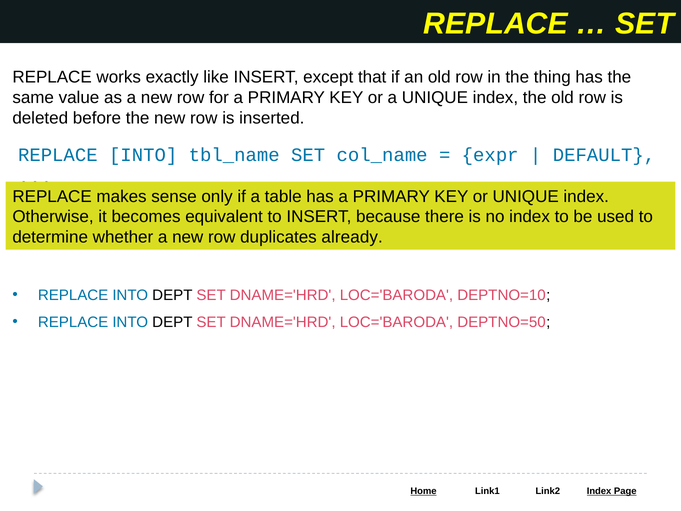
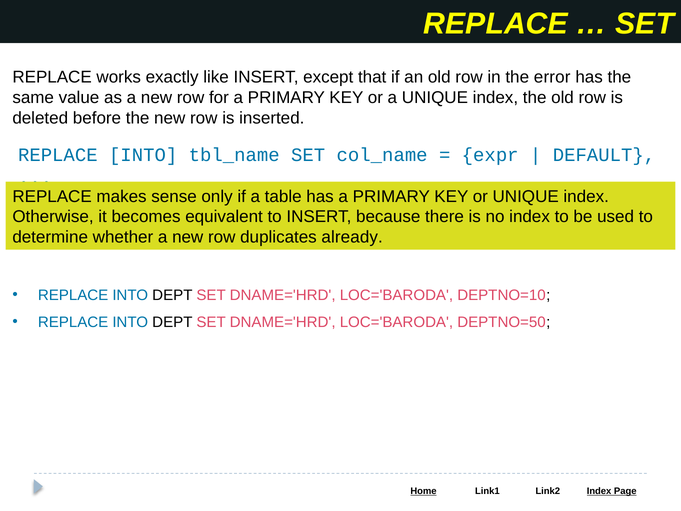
thing: thing -> error
